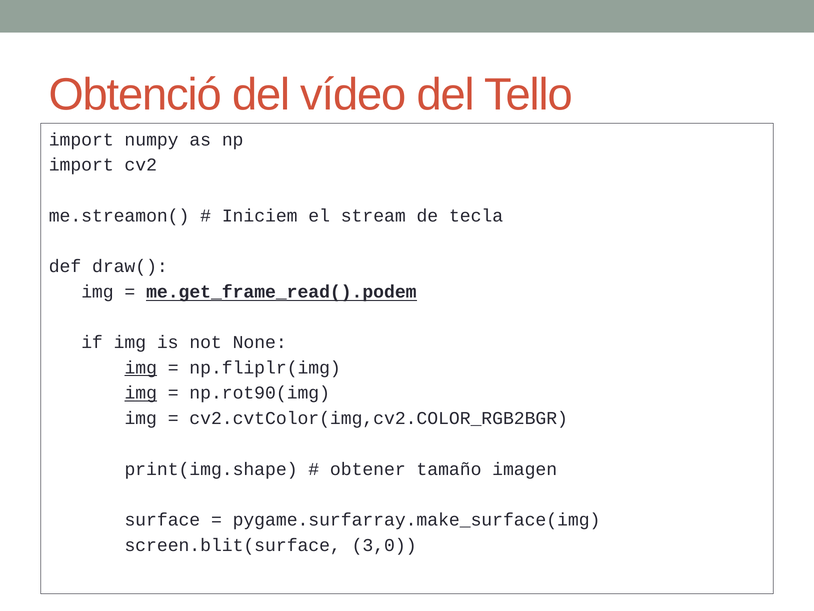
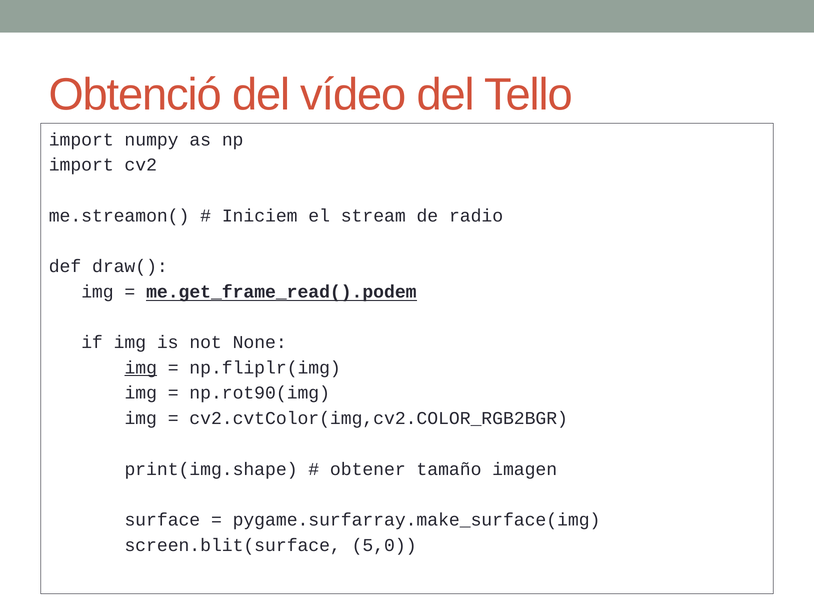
tecla: tecla -> radio
img at (141, 393) underline: present -> none
3,0: 3,0 -> 5,0
